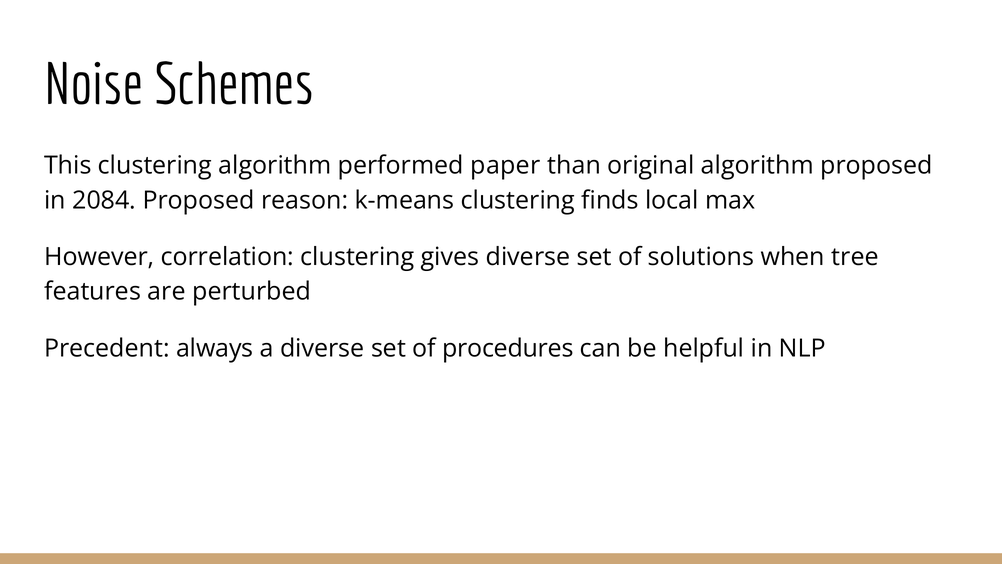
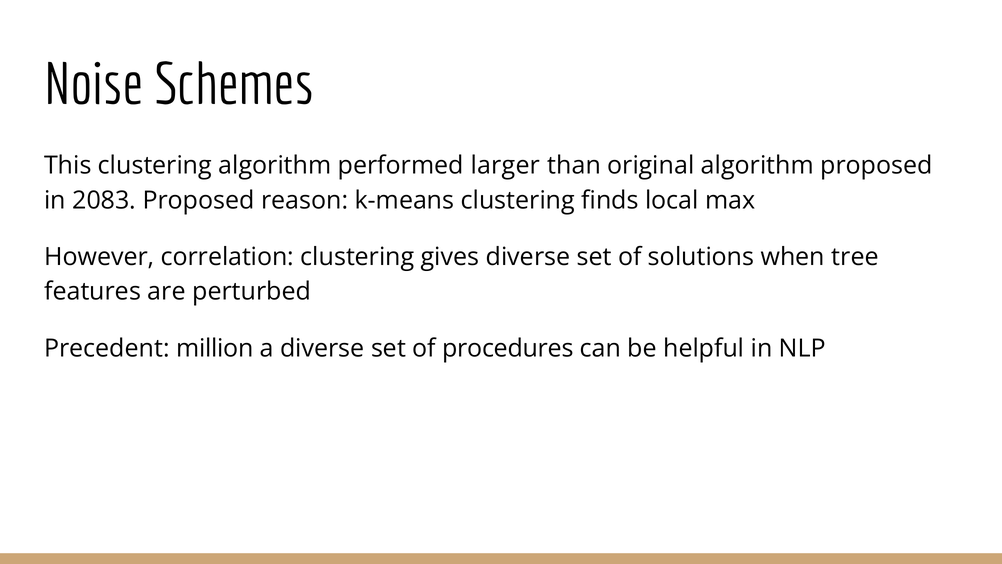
paper: paper -> larger
2084: 2084 -> 2083
always: always -> million
